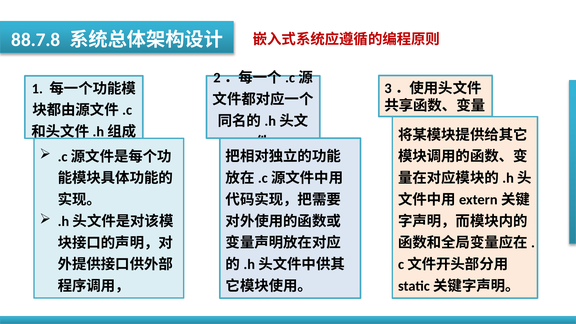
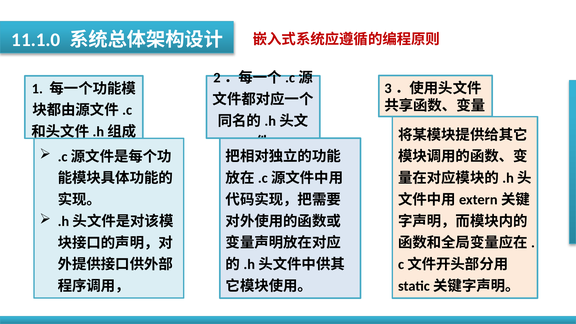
88.7.8: 88.7.8 -> 11.1.0
